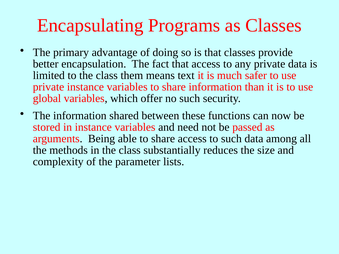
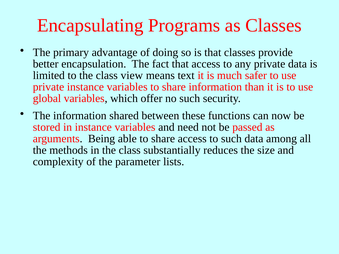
them: them -> view
